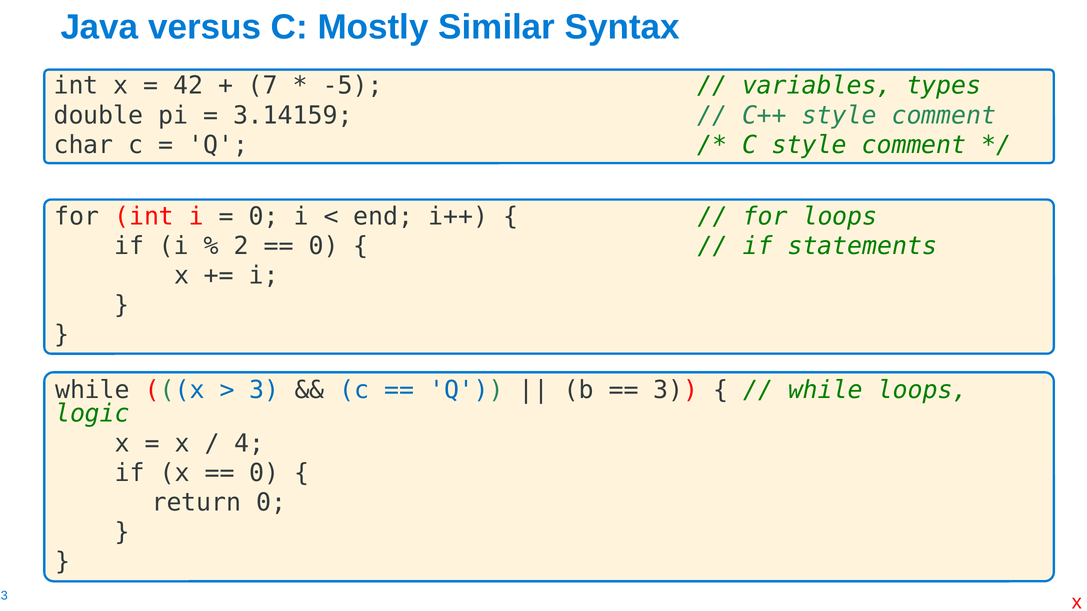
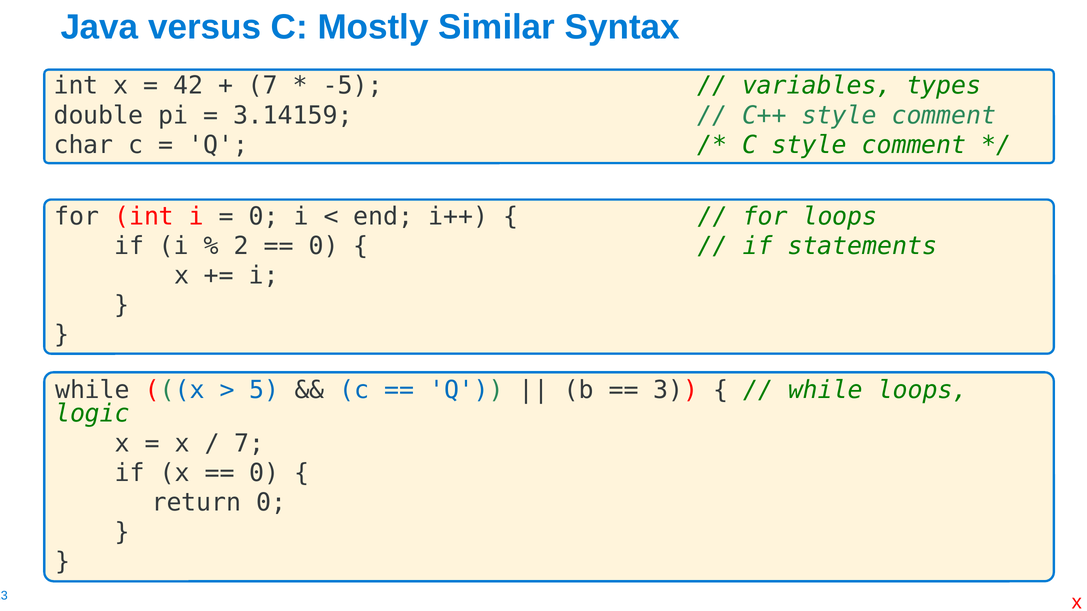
3 at (264, 390): 3 -> 5
4 at (249, 444): 4 -> 7
